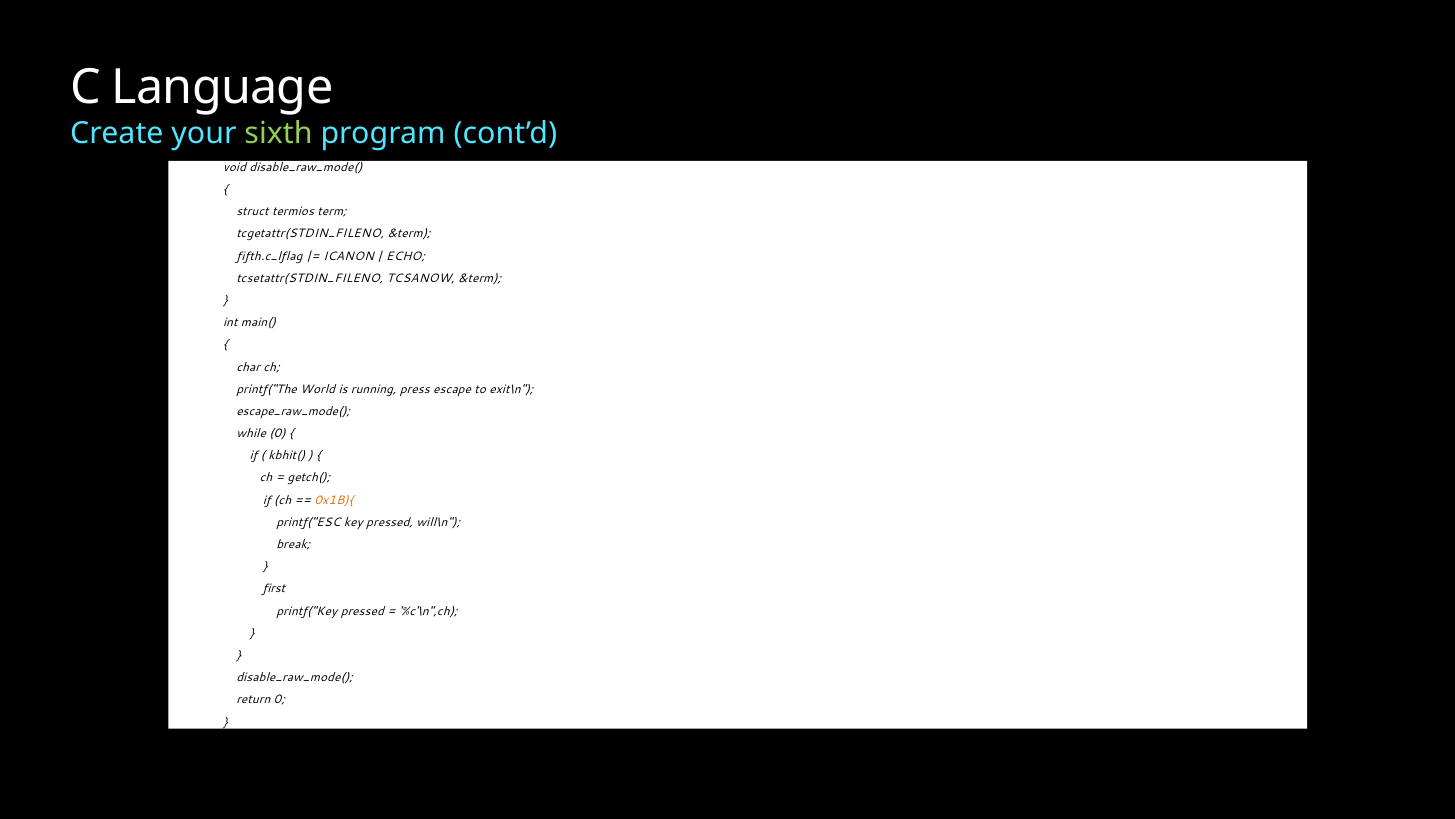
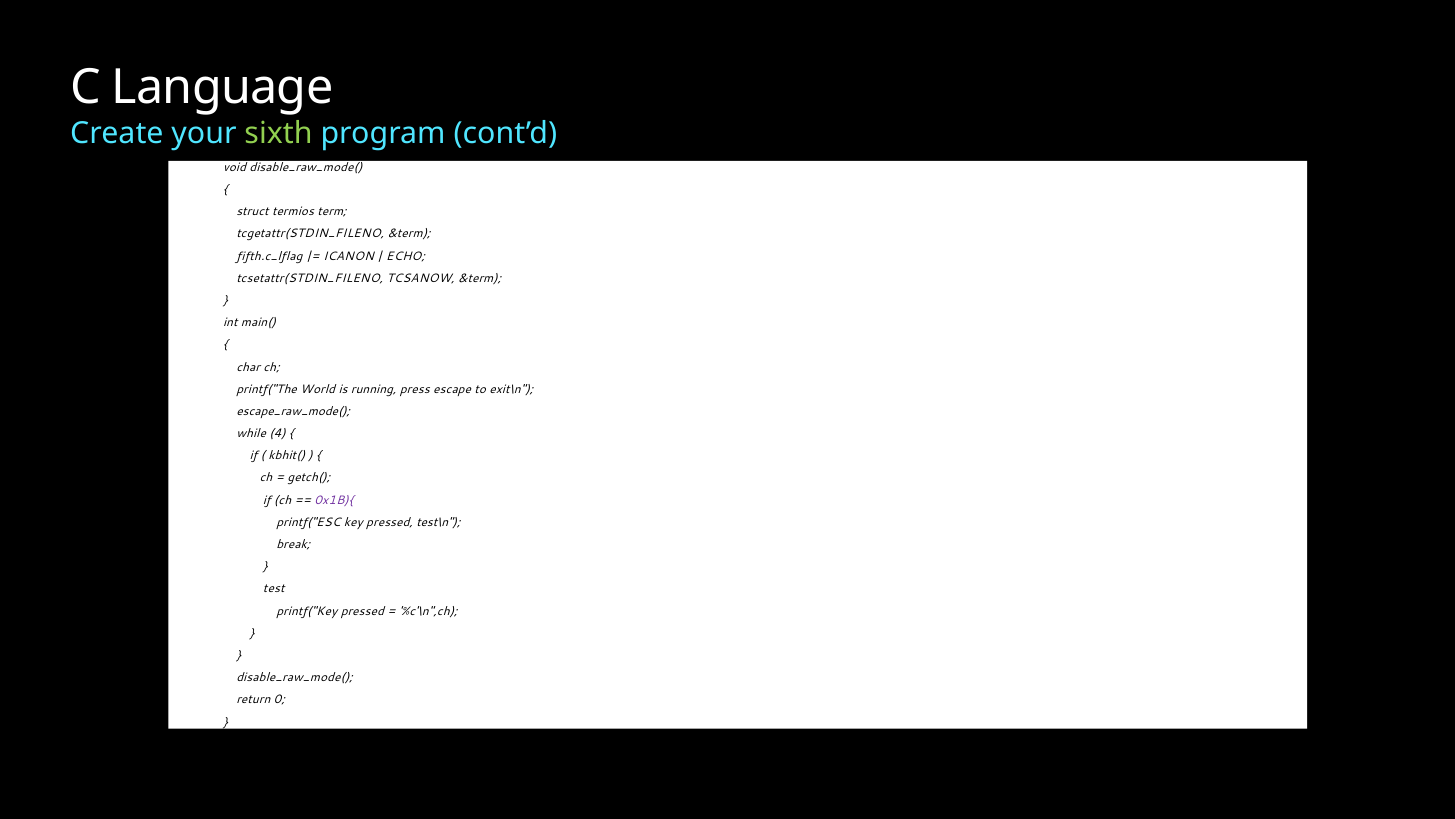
while 0: 0 -> 4
0x1B){ colour: orange -> purple
will\n: will\n -> test\n
first: first -> test
